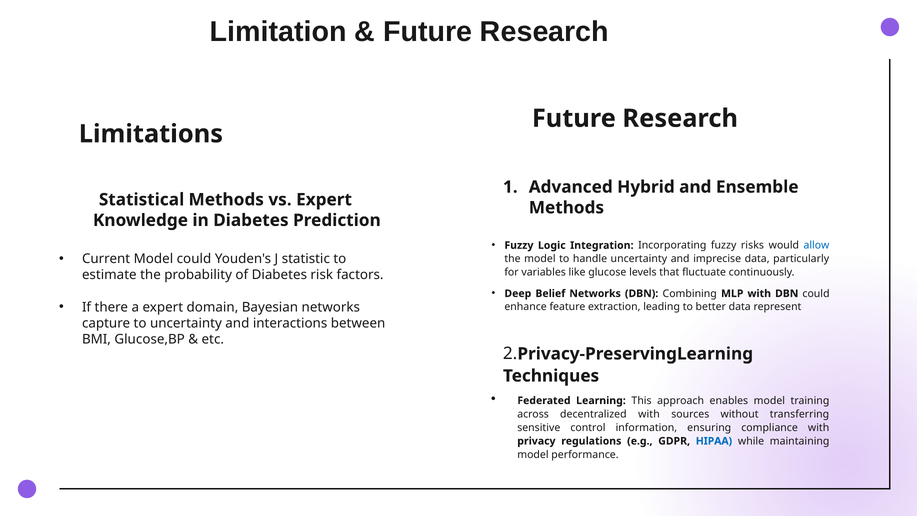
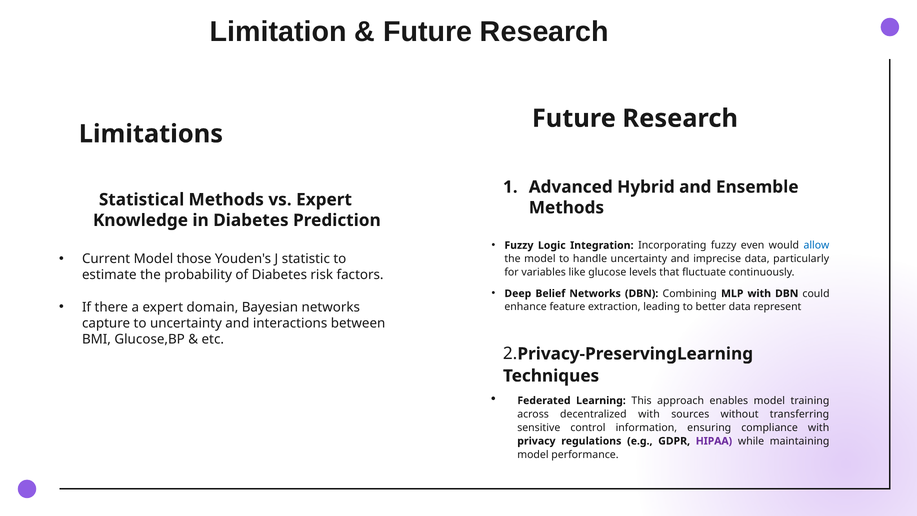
risks: risks -> even
Model could: could -> those
HIPAA colour: blue -> purple
